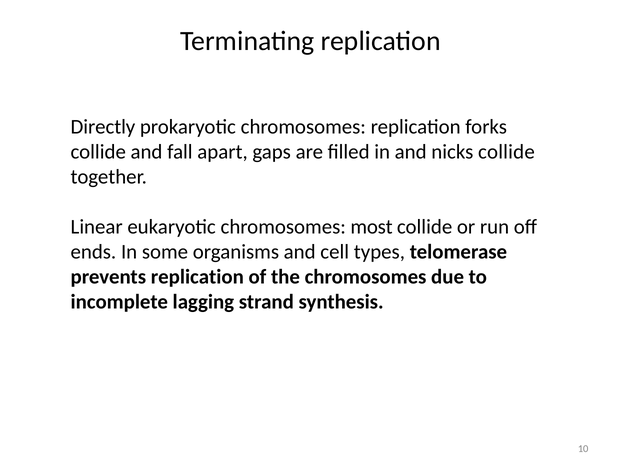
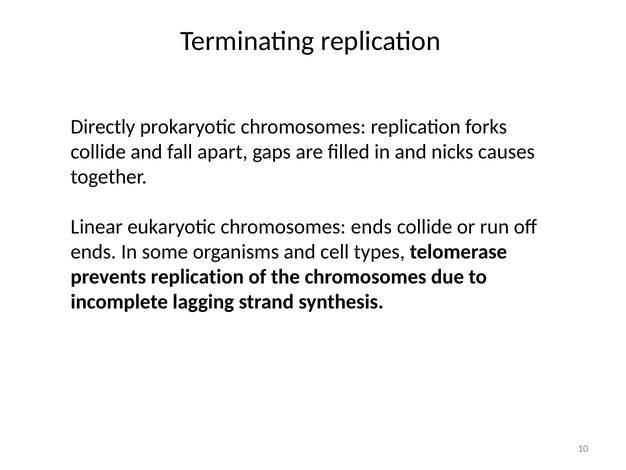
nicks collide: collide -> causes
chromosomes most: most -> ends
